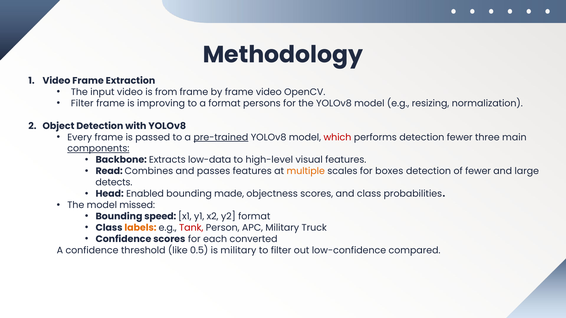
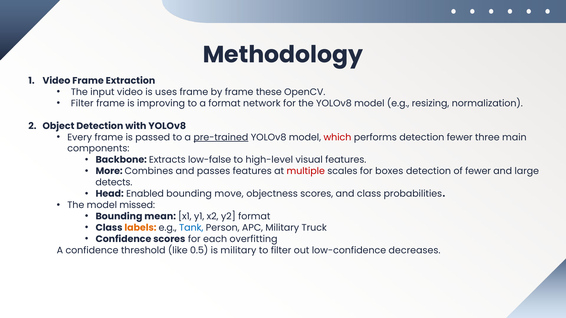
from: from -> uses
frame video: video -> these
persons: persons -> network
components underline: present -> none
low-data: low-data -> low-false
Read: Read -> More
multiple colour: orange -> red
made: made -> move
speed: speed -> mean
Tank colour: red -> blue
converted: converted -> overfitting
compared: compared -> decreases
